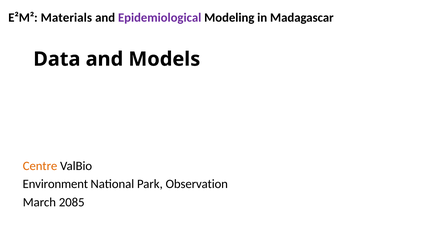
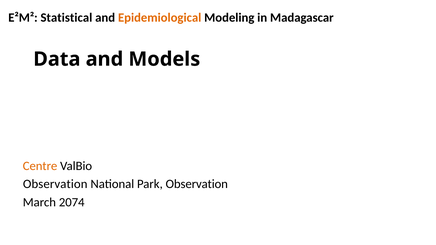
Materials: Materials -> Statistical
Epidemiological colour: purple -> orange
Environment at (55, 184): Environment -> Observation
2085: 2085 -> 2074
